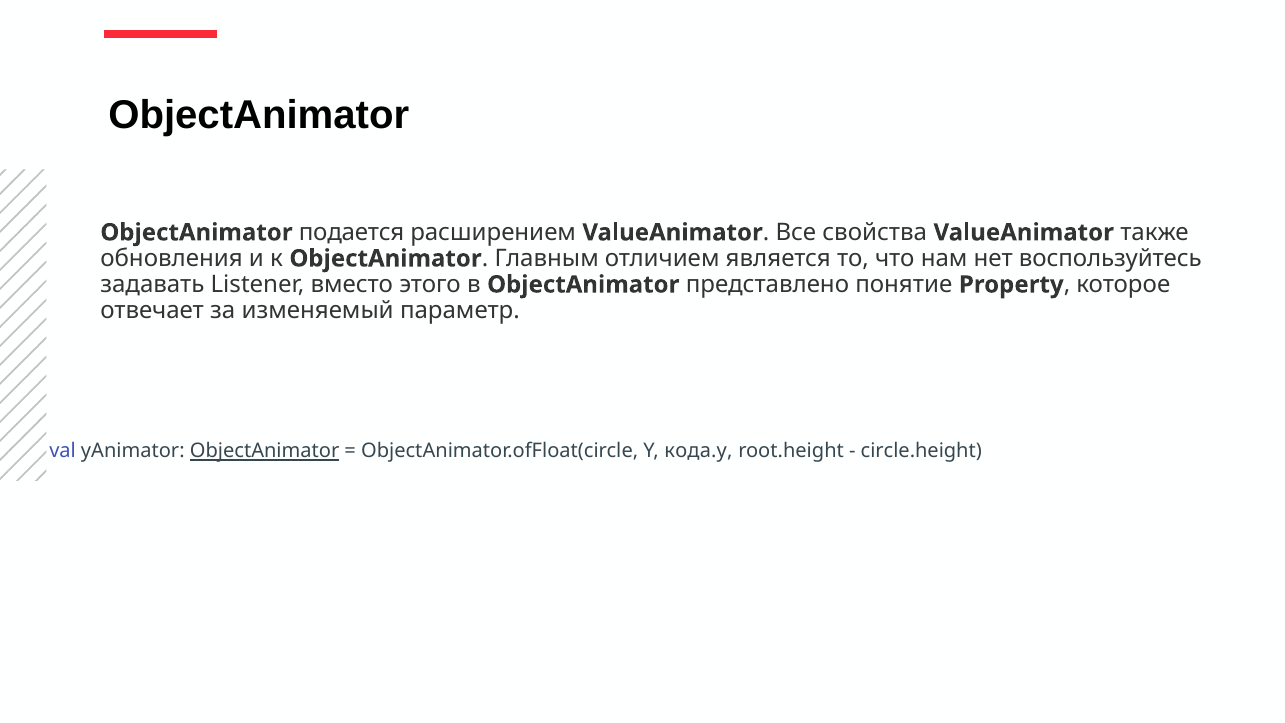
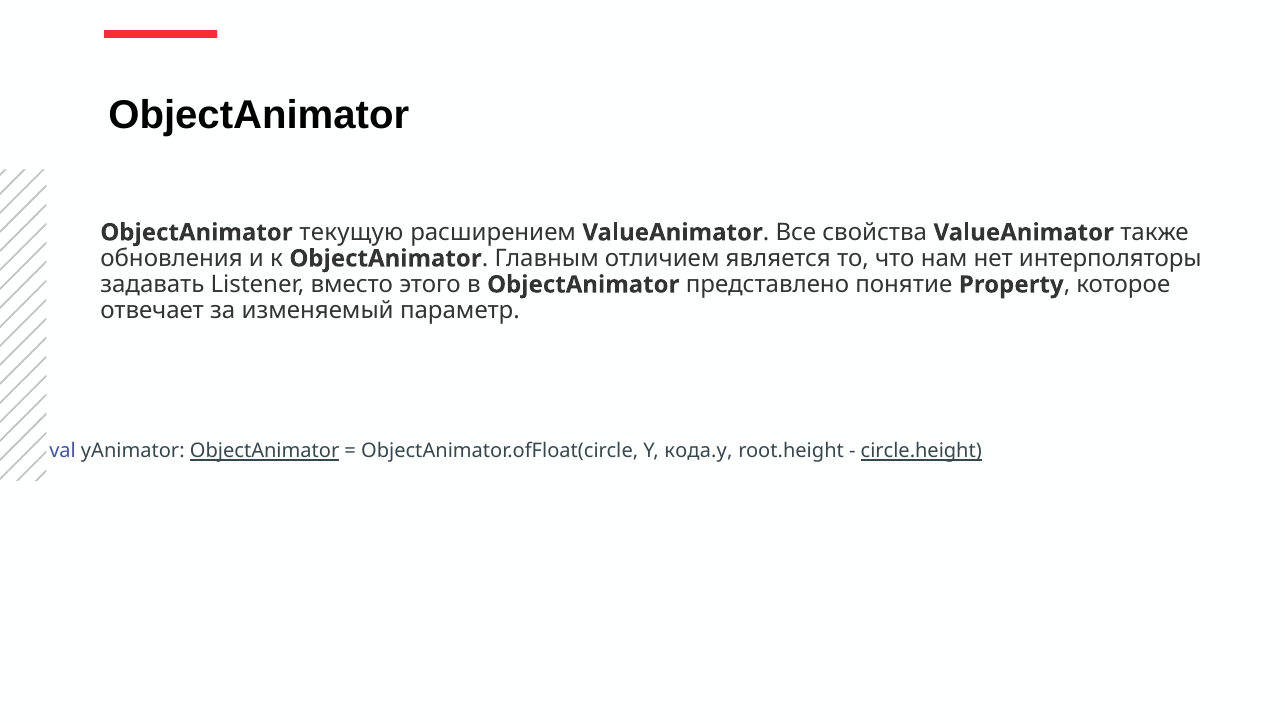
подается: подается -> текущую
воспользуйтесь: воспользуйтесь -> интерполяторы
circle.height underline: none -> present
